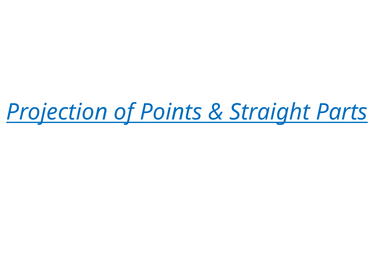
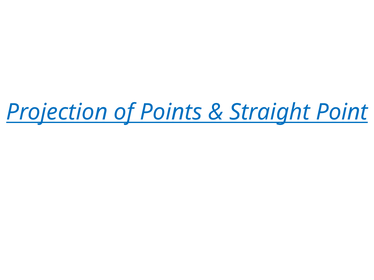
Parts: Parts -> Point
